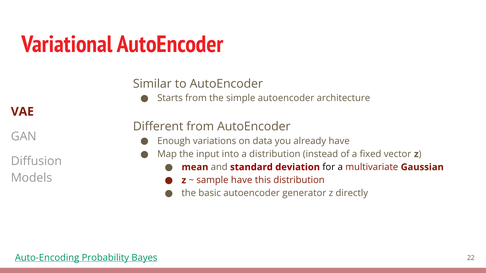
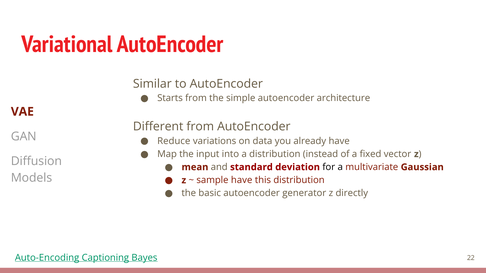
Enough: Enough -> Reduce
Probability: Probability -> Captioning
